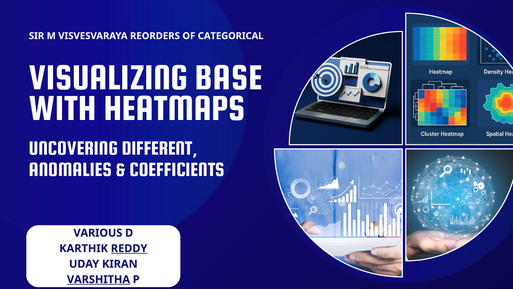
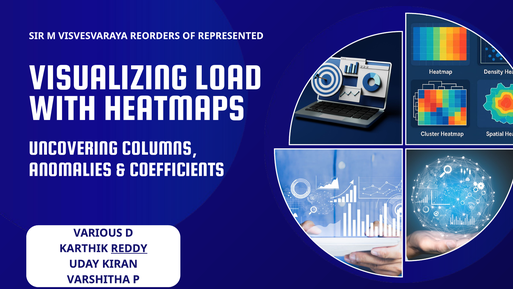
CATEGORICAL: CATEGORICAL -> REPRESENTED
BASE: BASE -> LOAD
DIFFERENT: DIFFERENT -> COLUMNS
VARSHITHA underline: present -> none
